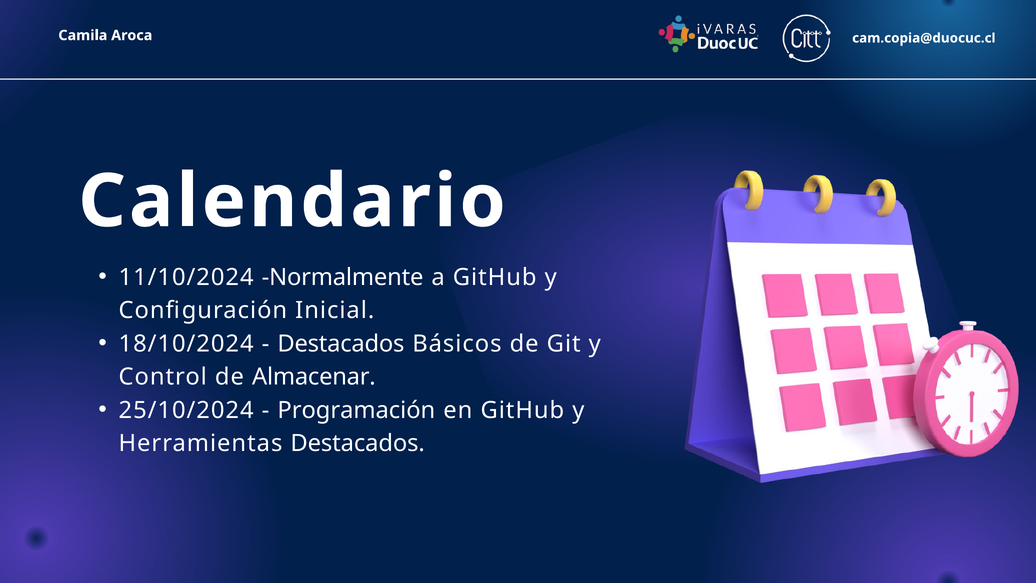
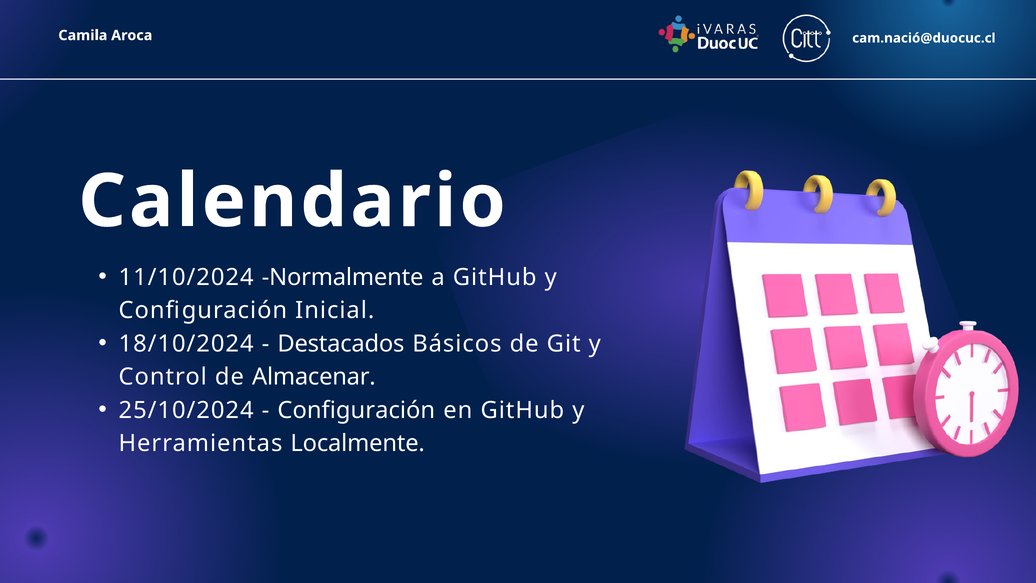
cam.copia@duocuc.cl: cam.copia@duocuc.cl -> cam.nació@duocuc.cl
Programación at (356, 410): Programación -> Configuración
Herramientas Destacados: Destacados -> Localmente
